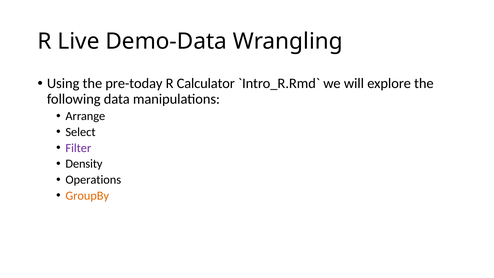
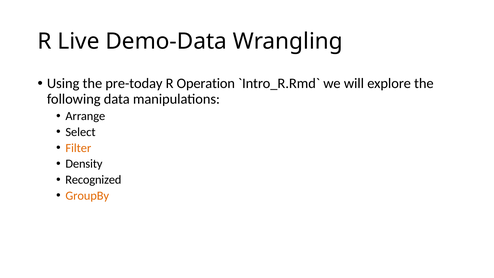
Calculator: Calculator -> Operation
Filter colour: purple -> orange
Operations: Operations -> Recognized
